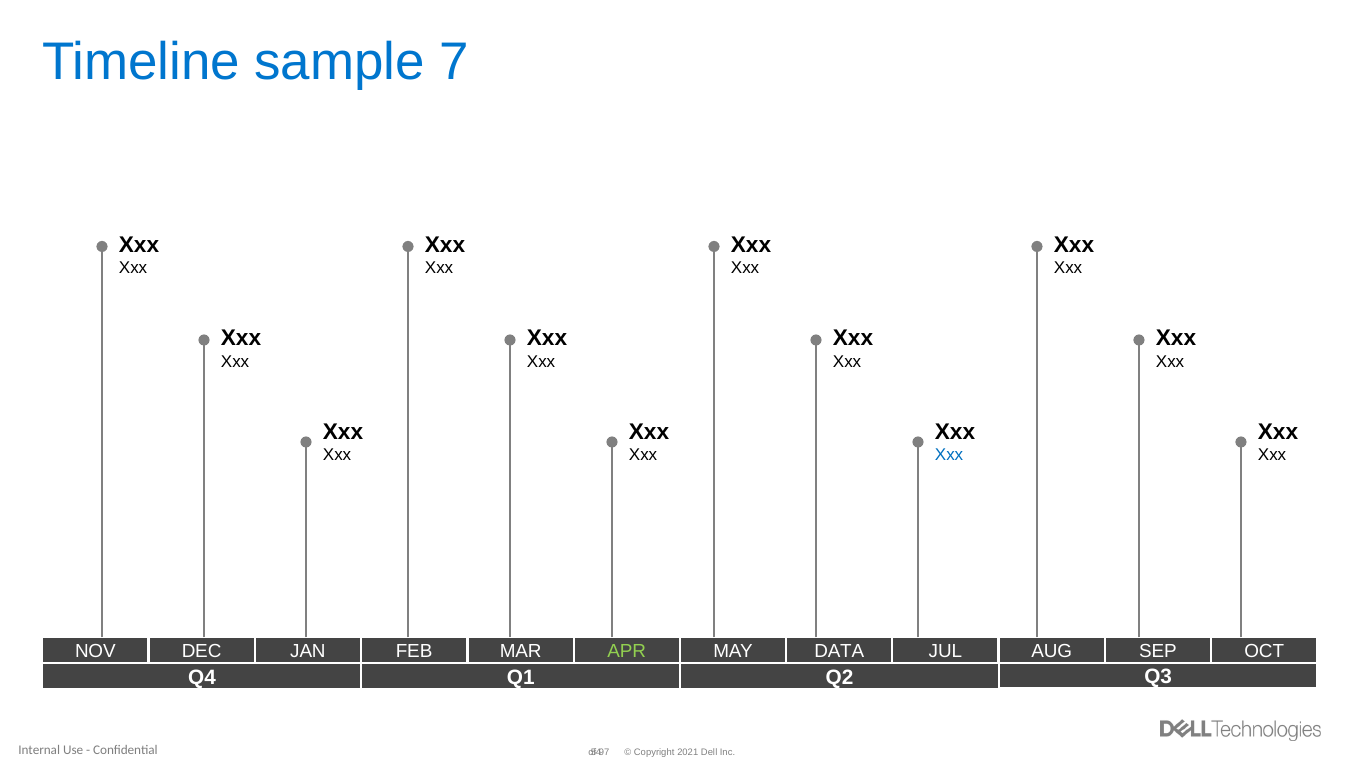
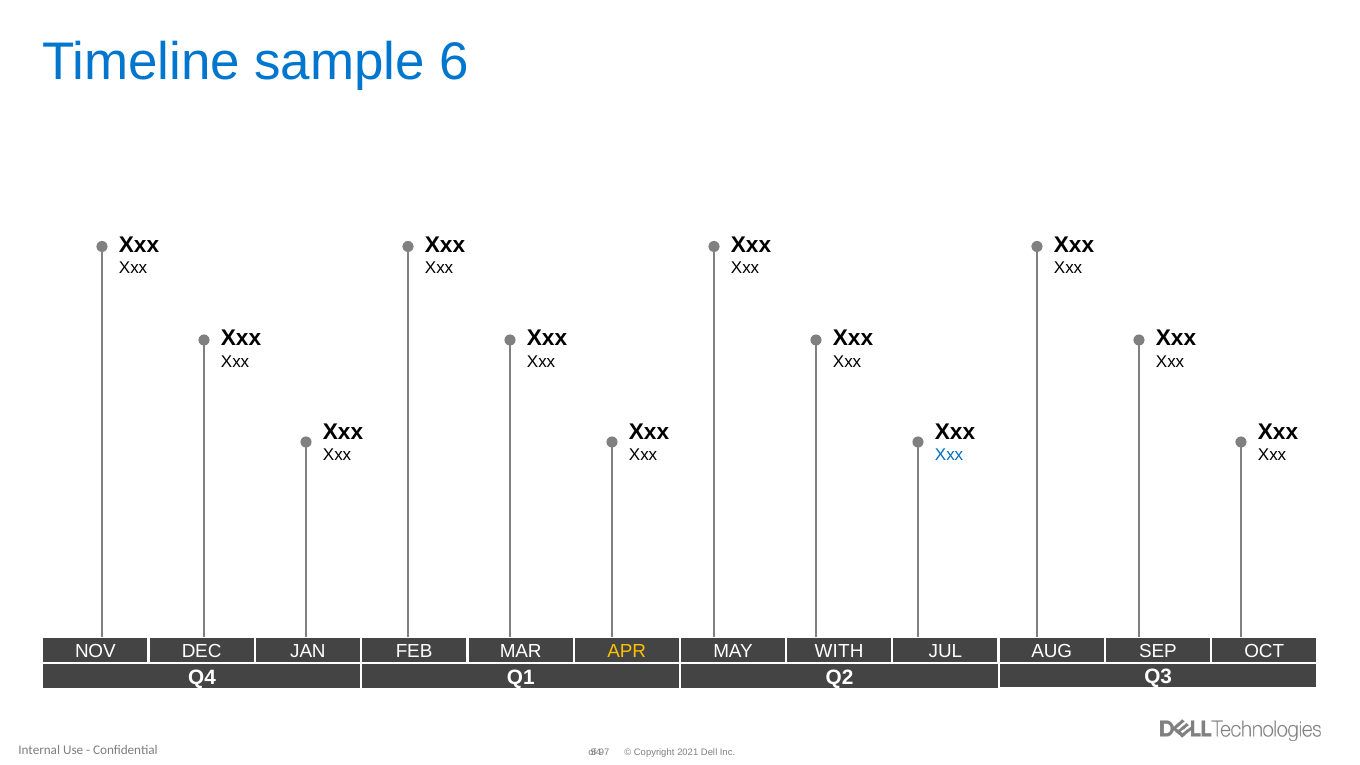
7: 7 -> 6
APR colour: light green -> yellow
DATA: DATA -> WITH
